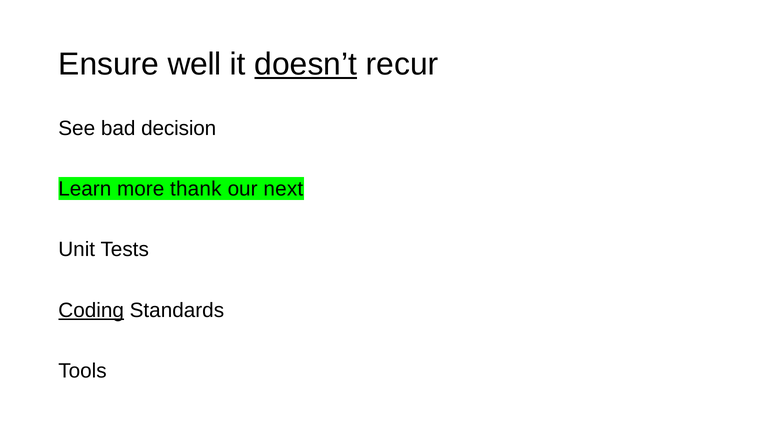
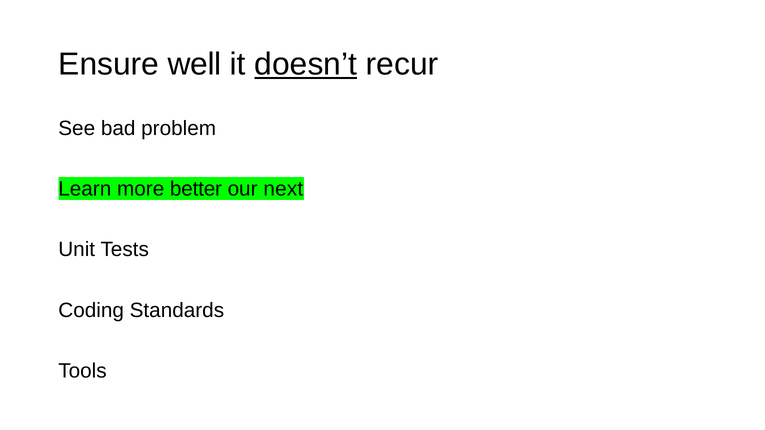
decision: decision -> problem
thank: thank -> better
Coding underline: present -> none
